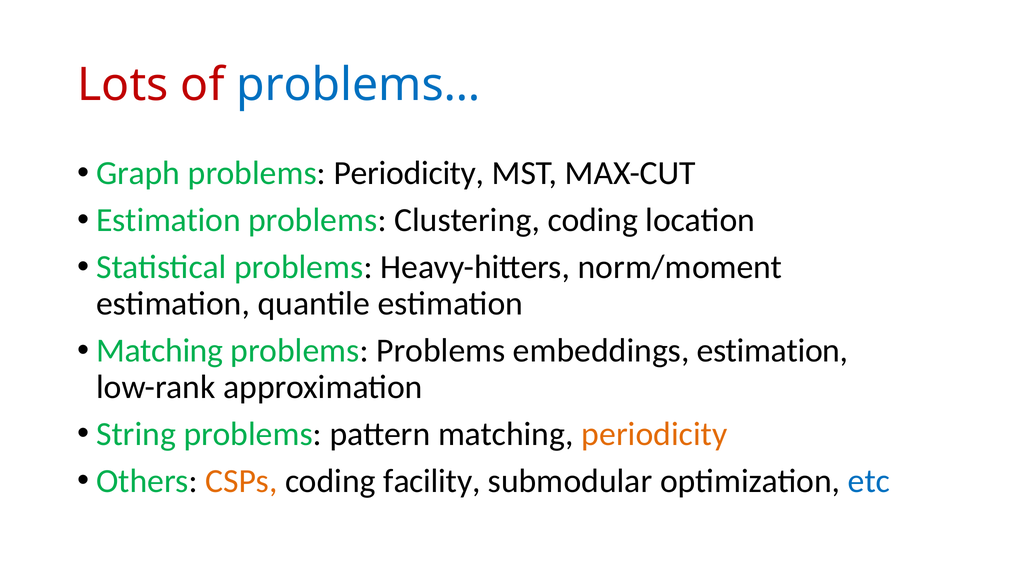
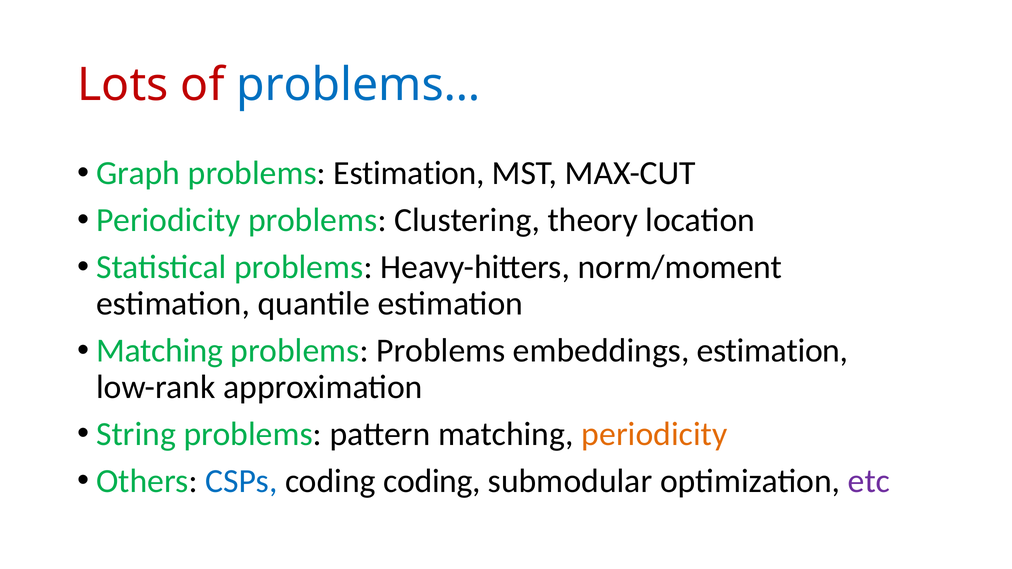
problems Periodicity: Periodicity -> Estimation
Estimation at (168, 220): Estimation -> Periodicity
Clustering coding: coding -> theory
CSPs colour: orange -> blue
coding facility: facility -> coding
etc colour: blue -> purple
